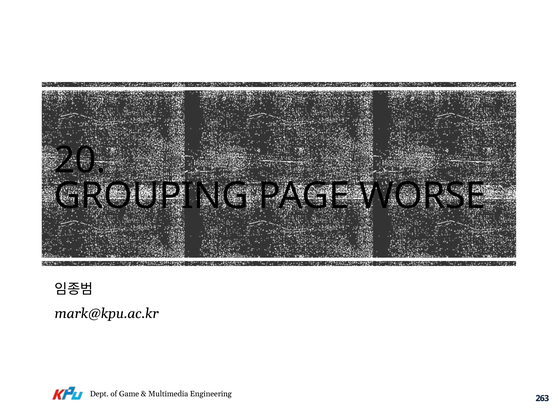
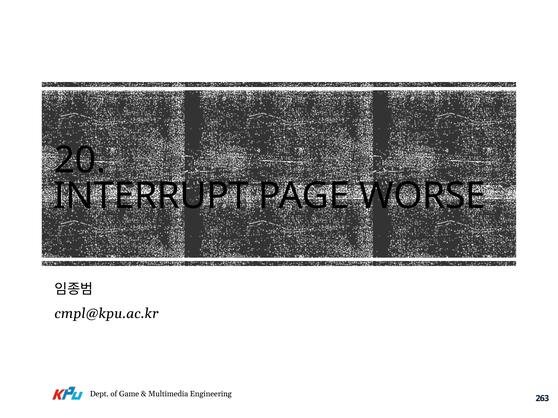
GROUPING: GROUPING -> INTERRUPT
mark@kpu.ac.kr: mark@kpu.ac.kr -> cmpl@kpu.ac.kr
